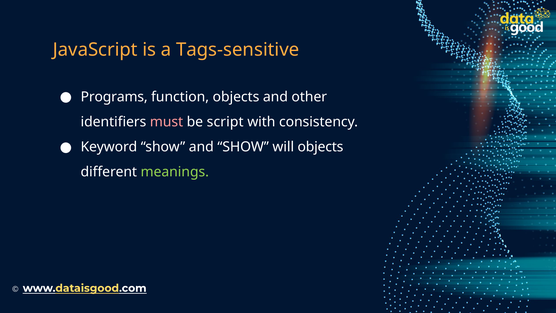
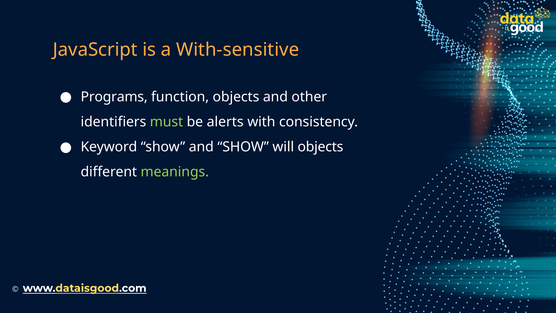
Tags-sensitive: Tags-sensitive -> With-sensitive
must colour: pink -> light green
script: script -> alerts
